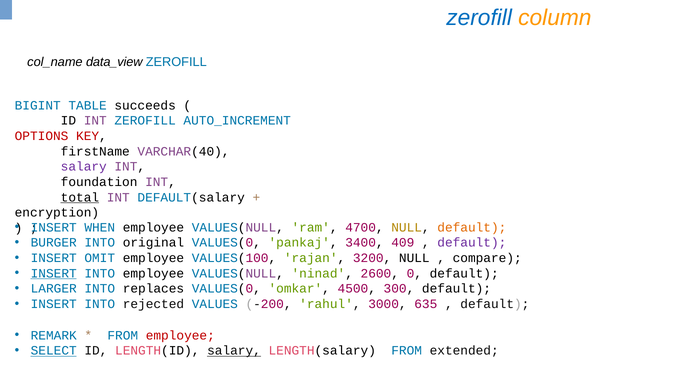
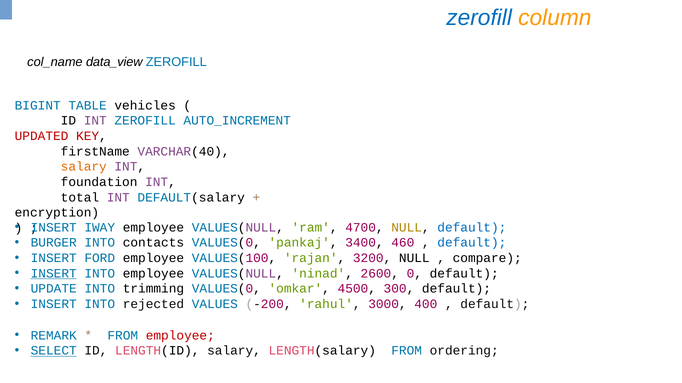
succeeds: succeeds -> vehicles
OPTIONS: OPTIONS -> UPDATED
salary at (84, 167) colour: purple -> orange
total underline: present -> none
WHEN: WHEN -> IWAY
default at (472, 228) colour: orange -> blue
original: original -> contacts
409: 409 -> 460
default at (472, 243) colour: purple -> blue
OMIT: OMIT -> FORD
LARGER: LARGER -> UPDATE
replaces: replaces -> trimming
635: 635 -> 400
salary at (234, 351) underline: present -> none
extended: extended -> ordering
